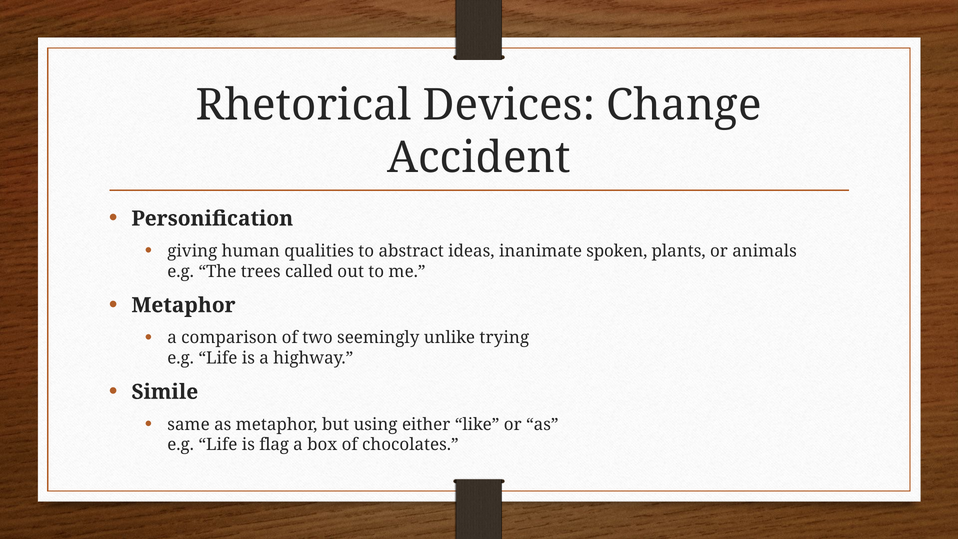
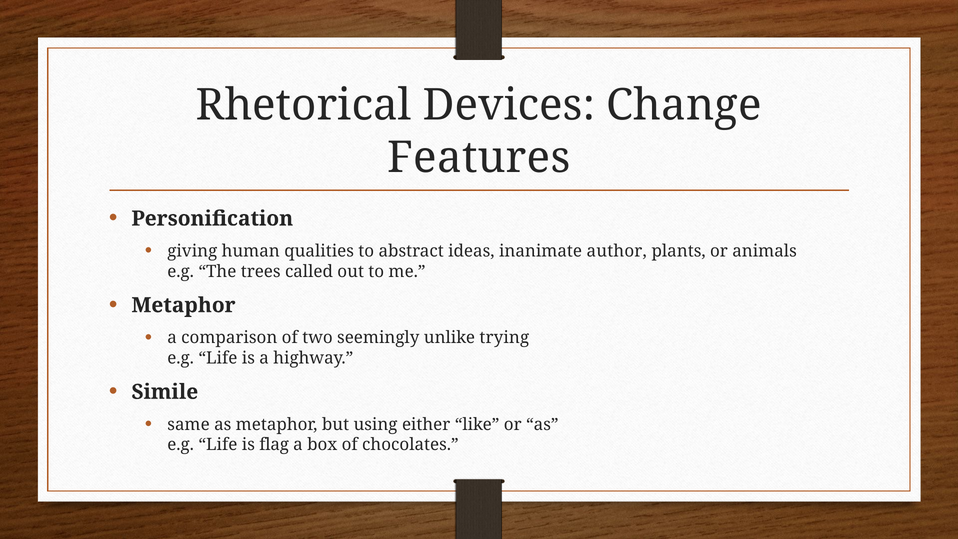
Accident: Accident -> Features
spoken: spoken -> author
